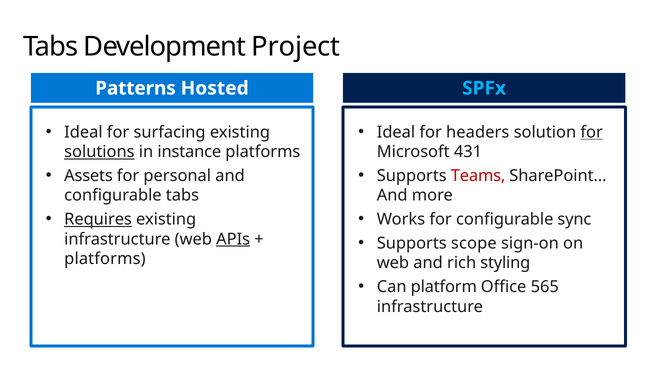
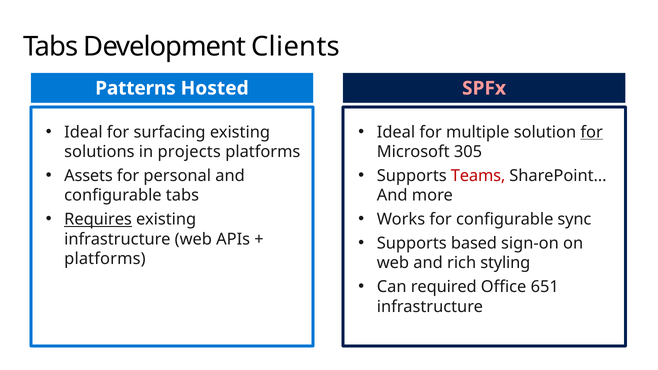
Project: Project -> Clients
SPFx colour: light blue -> pink
headers: headers -> multiple
solutions underline: present -> none
instance: instance -> projects
431: 431 -> 305
APIs underline: present -> none
scope: scope -> based
platform: platform -> required
565: 565 -> 651
